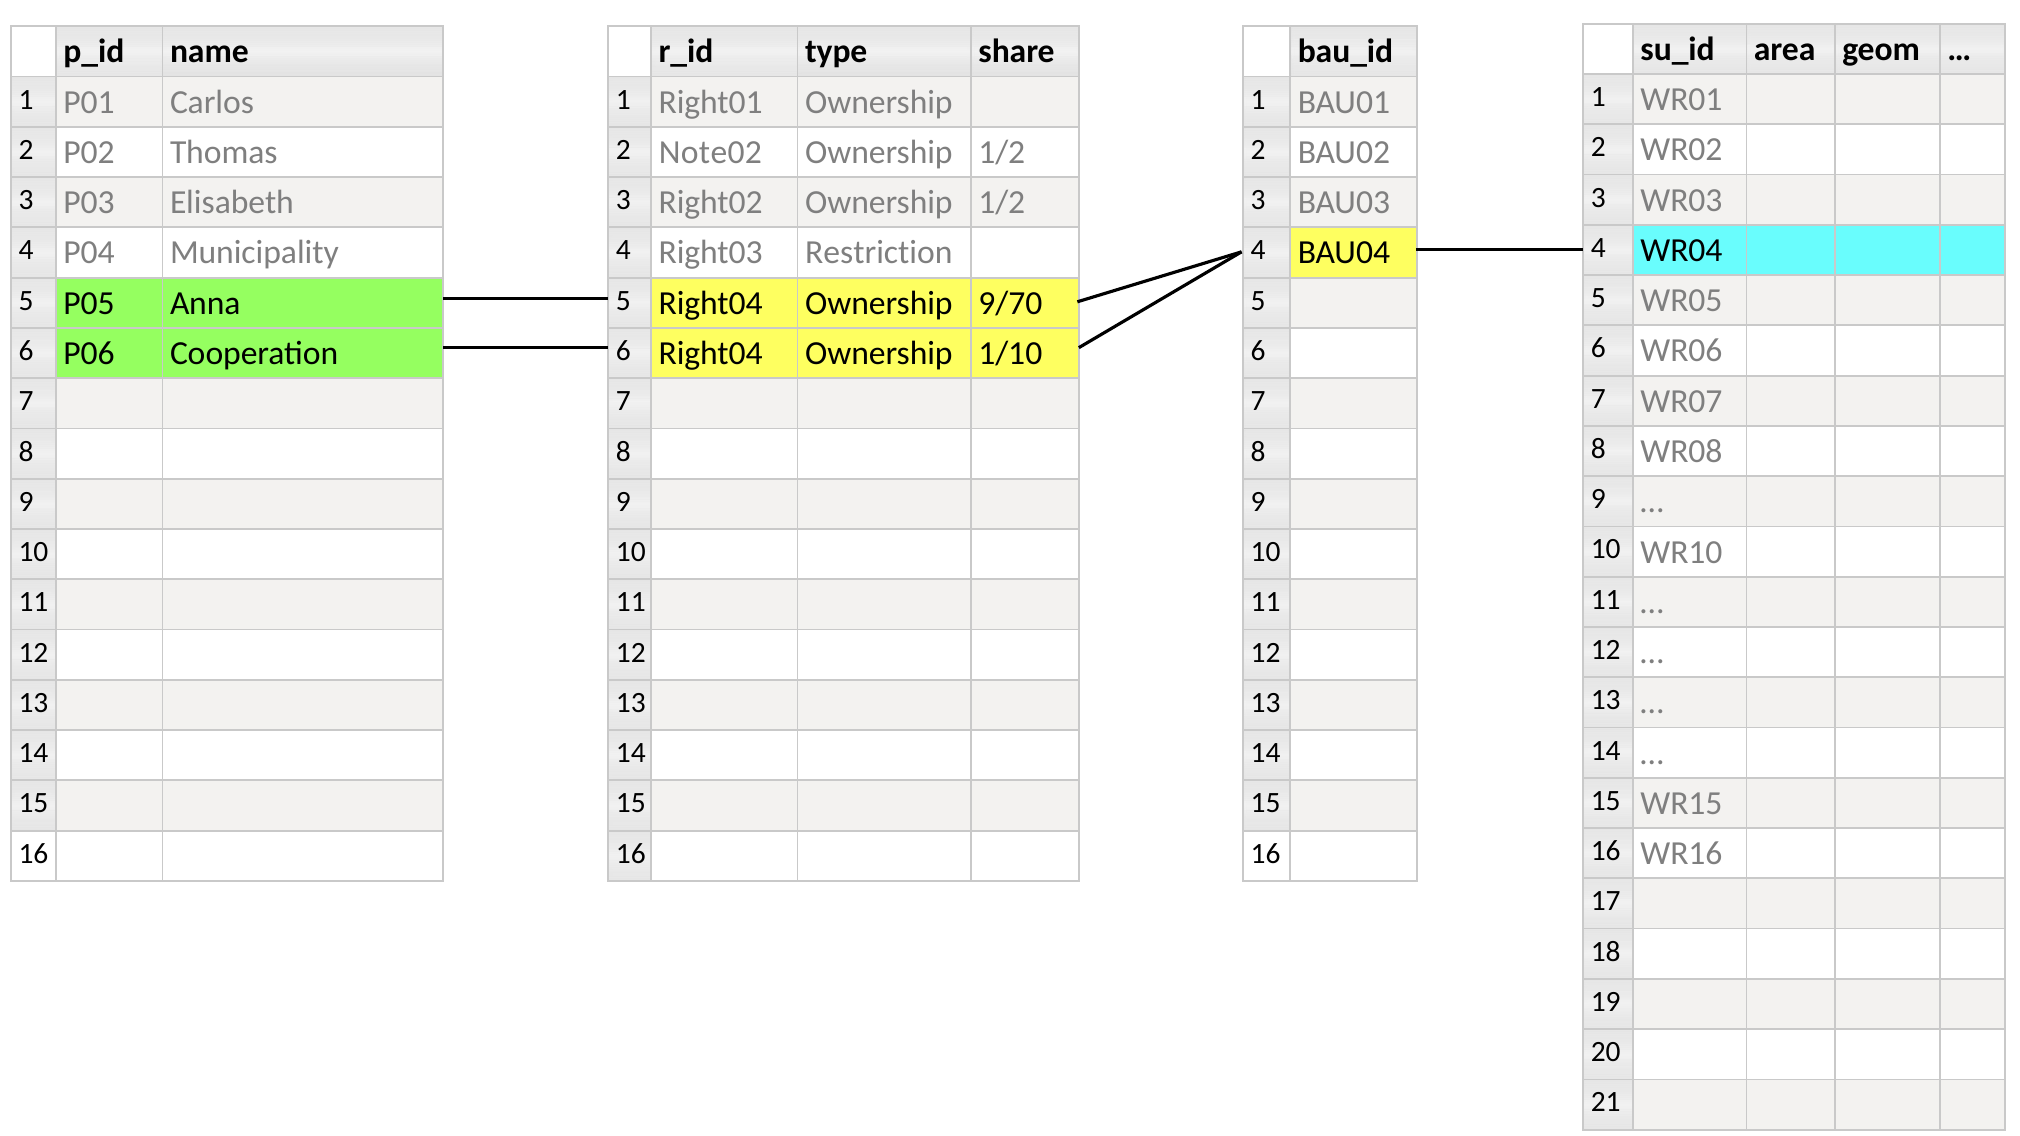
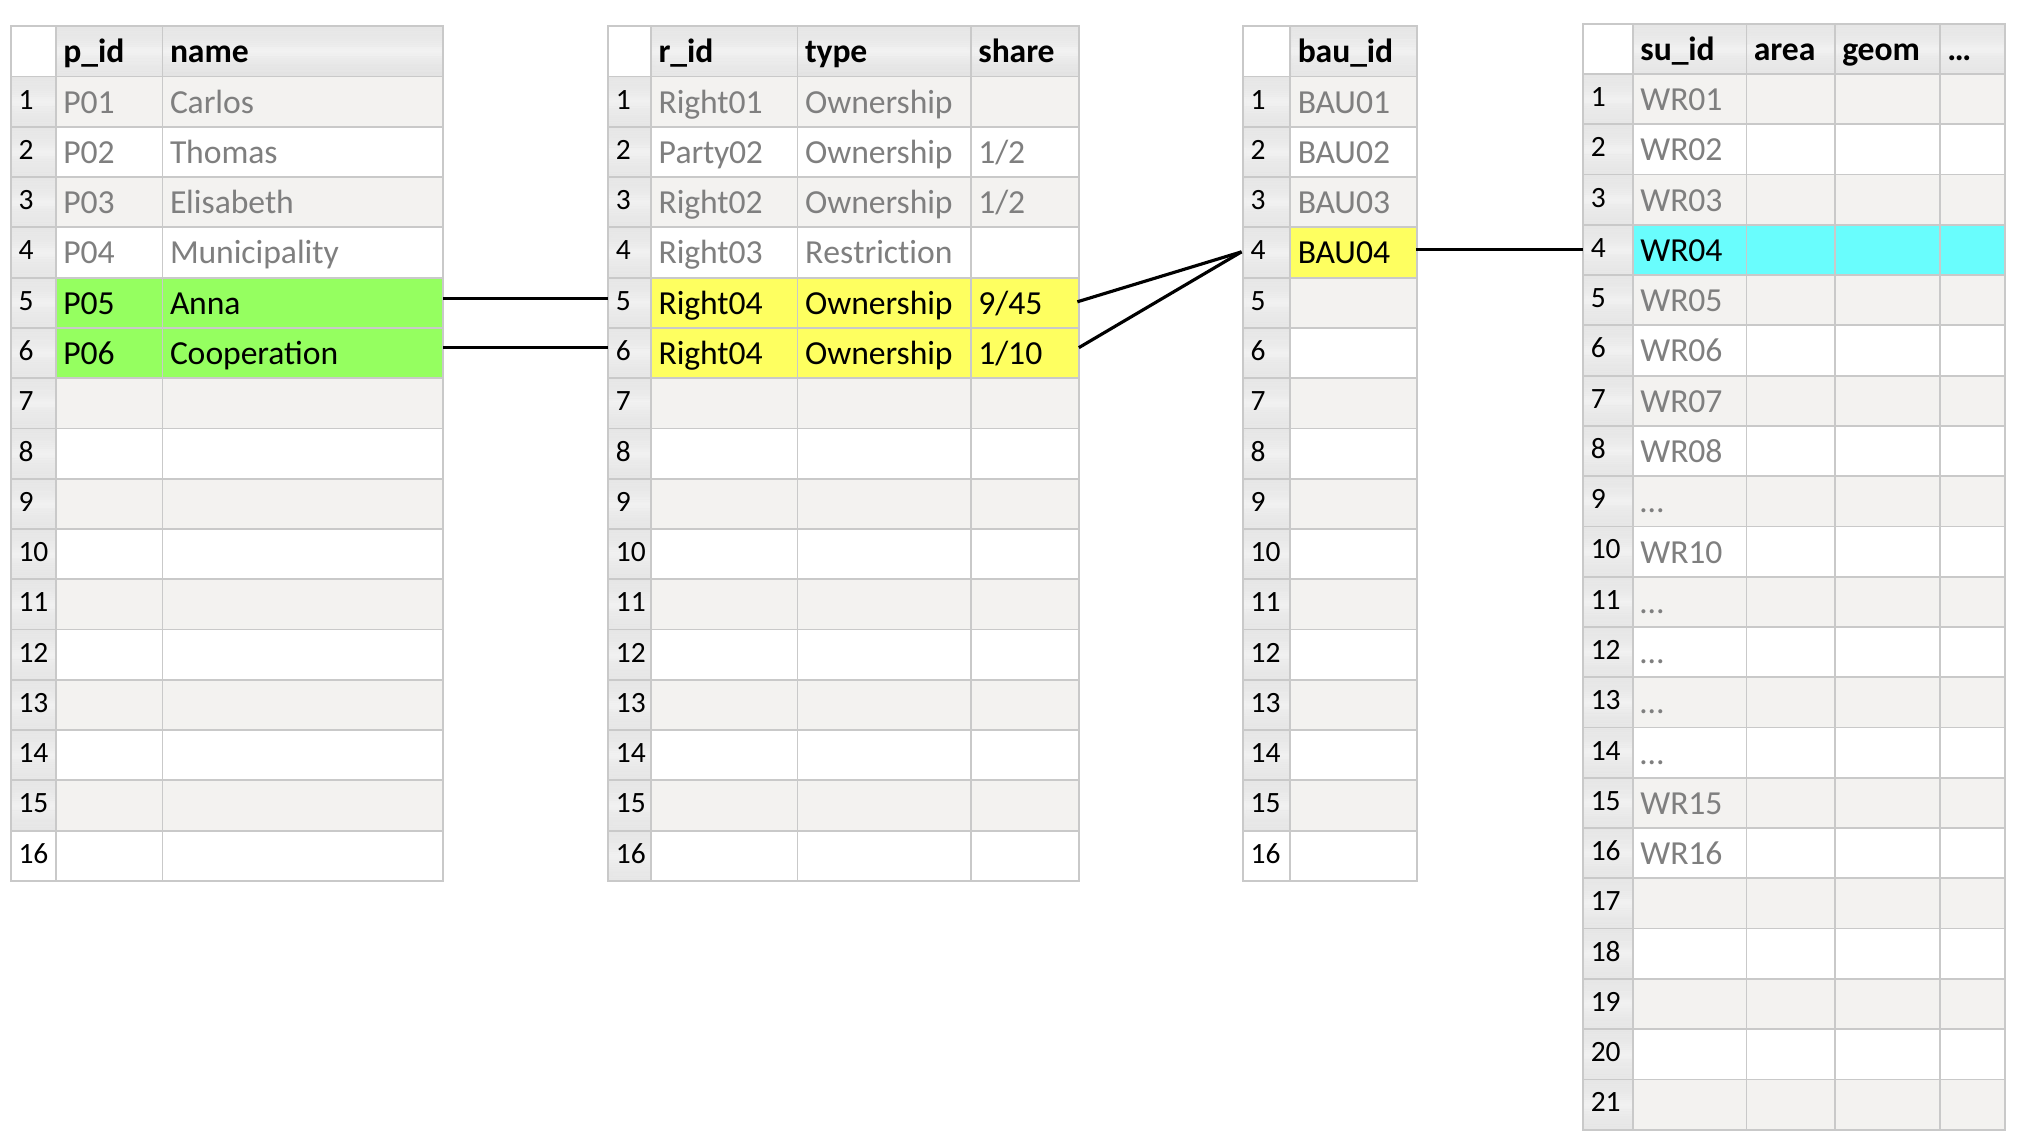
Note02: Note02 -> Party02
9/70: 9/70 -> 9/45
